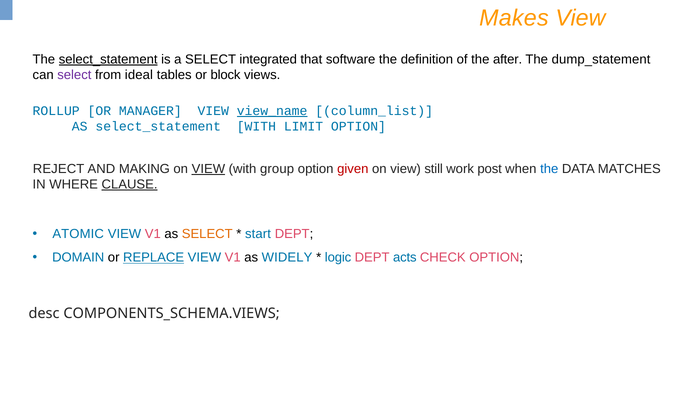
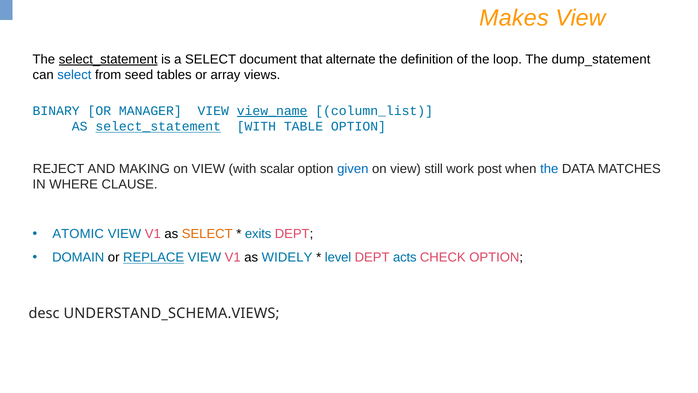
integrated: integrated -> document
software: software -> alternate
after: after -> loop
select at (74, 75) colour: purple -> blue
ideal: ideal -> seed
block: block -> array
ROLLUP: ROLLUP -> BINARY
select_statement at (158, 127) underline: none -> present
LIMIT: LIMIT -> TABLE
VIEW at (208, 169) underline: present -> none
group: group -> scalar
given colour: red -> blue
CLAUSE underline: present -> none
start: start -> exits
logic: logic -> level
COMPONENTS_SCHEMA.VIEWS: COMPONENTS_SCHEMA.VIEWS -> UNDERSTAND_SCHEMA.VIEWS
